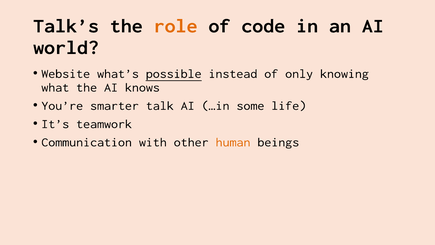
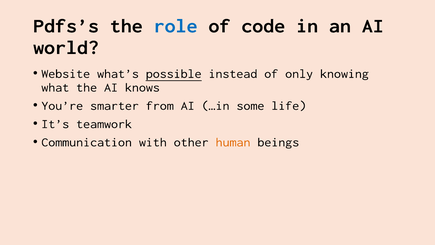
Talk’s: Talk’s -> Pdfs’s
role colour: orange -> blue
talk: talk -> from
